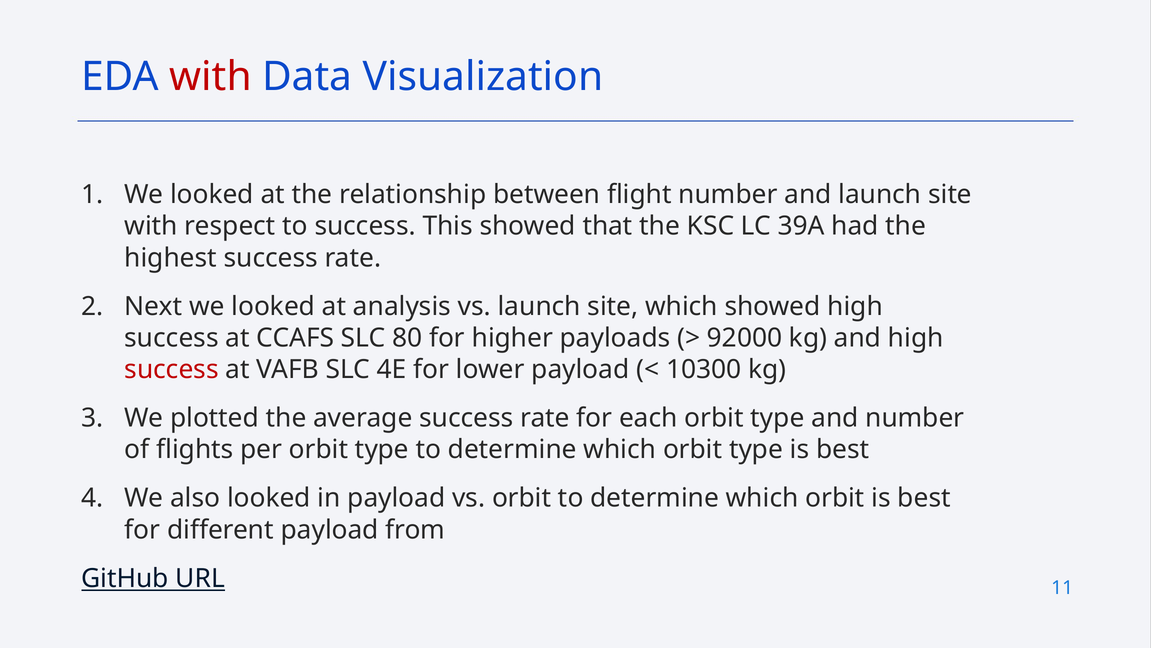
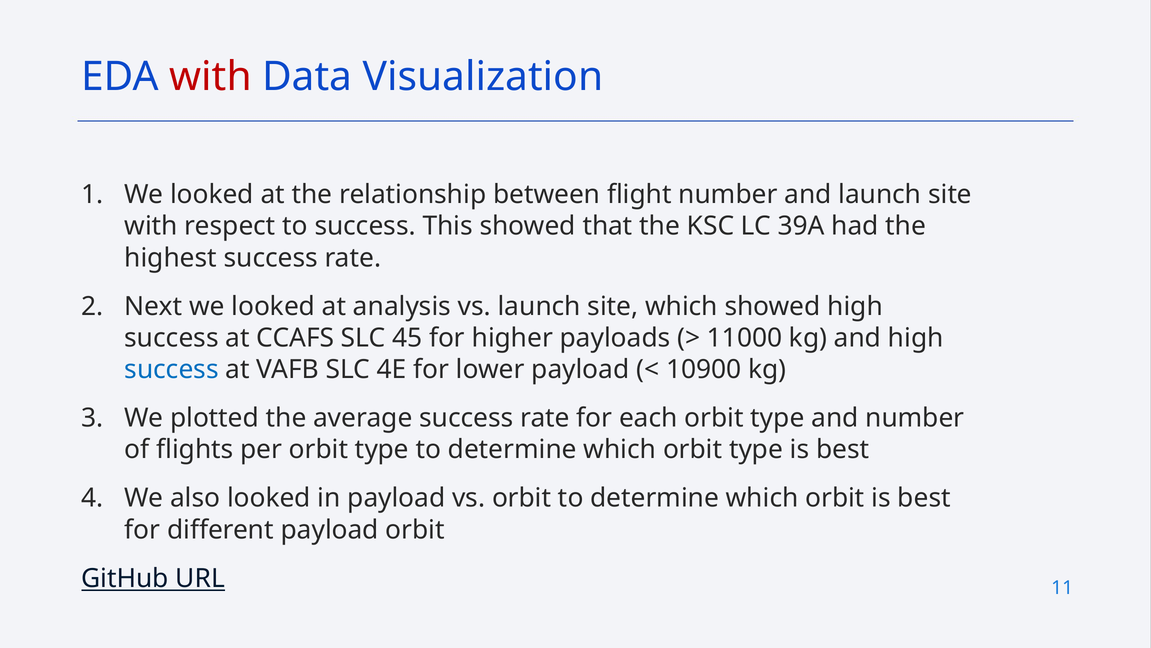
80: 80 -> 45
92000: 92000 -> 11000
success at (172, 369) colour: red -> blue
10300: 10300 -> 10900
payload from: from -> orbit
